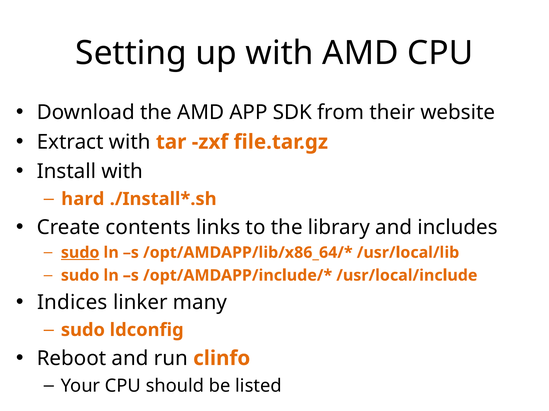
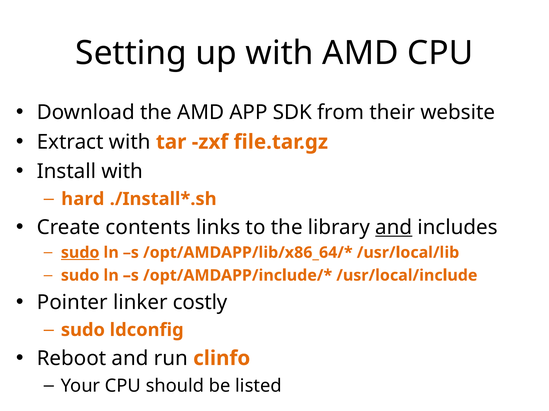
and at (394, 228) underline: none -> present
Indices: Indices -> Pointer
many: many -> costly
